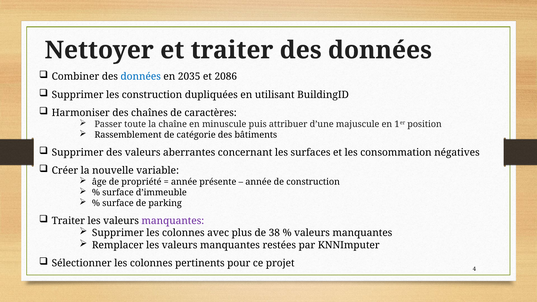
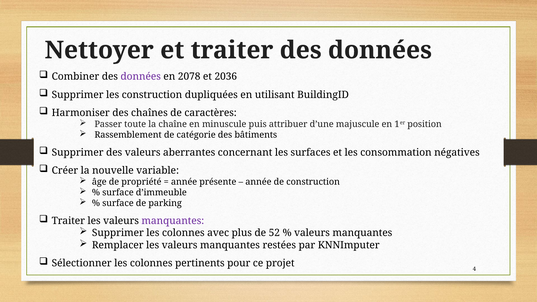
données at (141, 77) colour: blue -> purple
2035: 2035 -> 2078
2086: 2086 -> 2036
38: 38 -> 52
